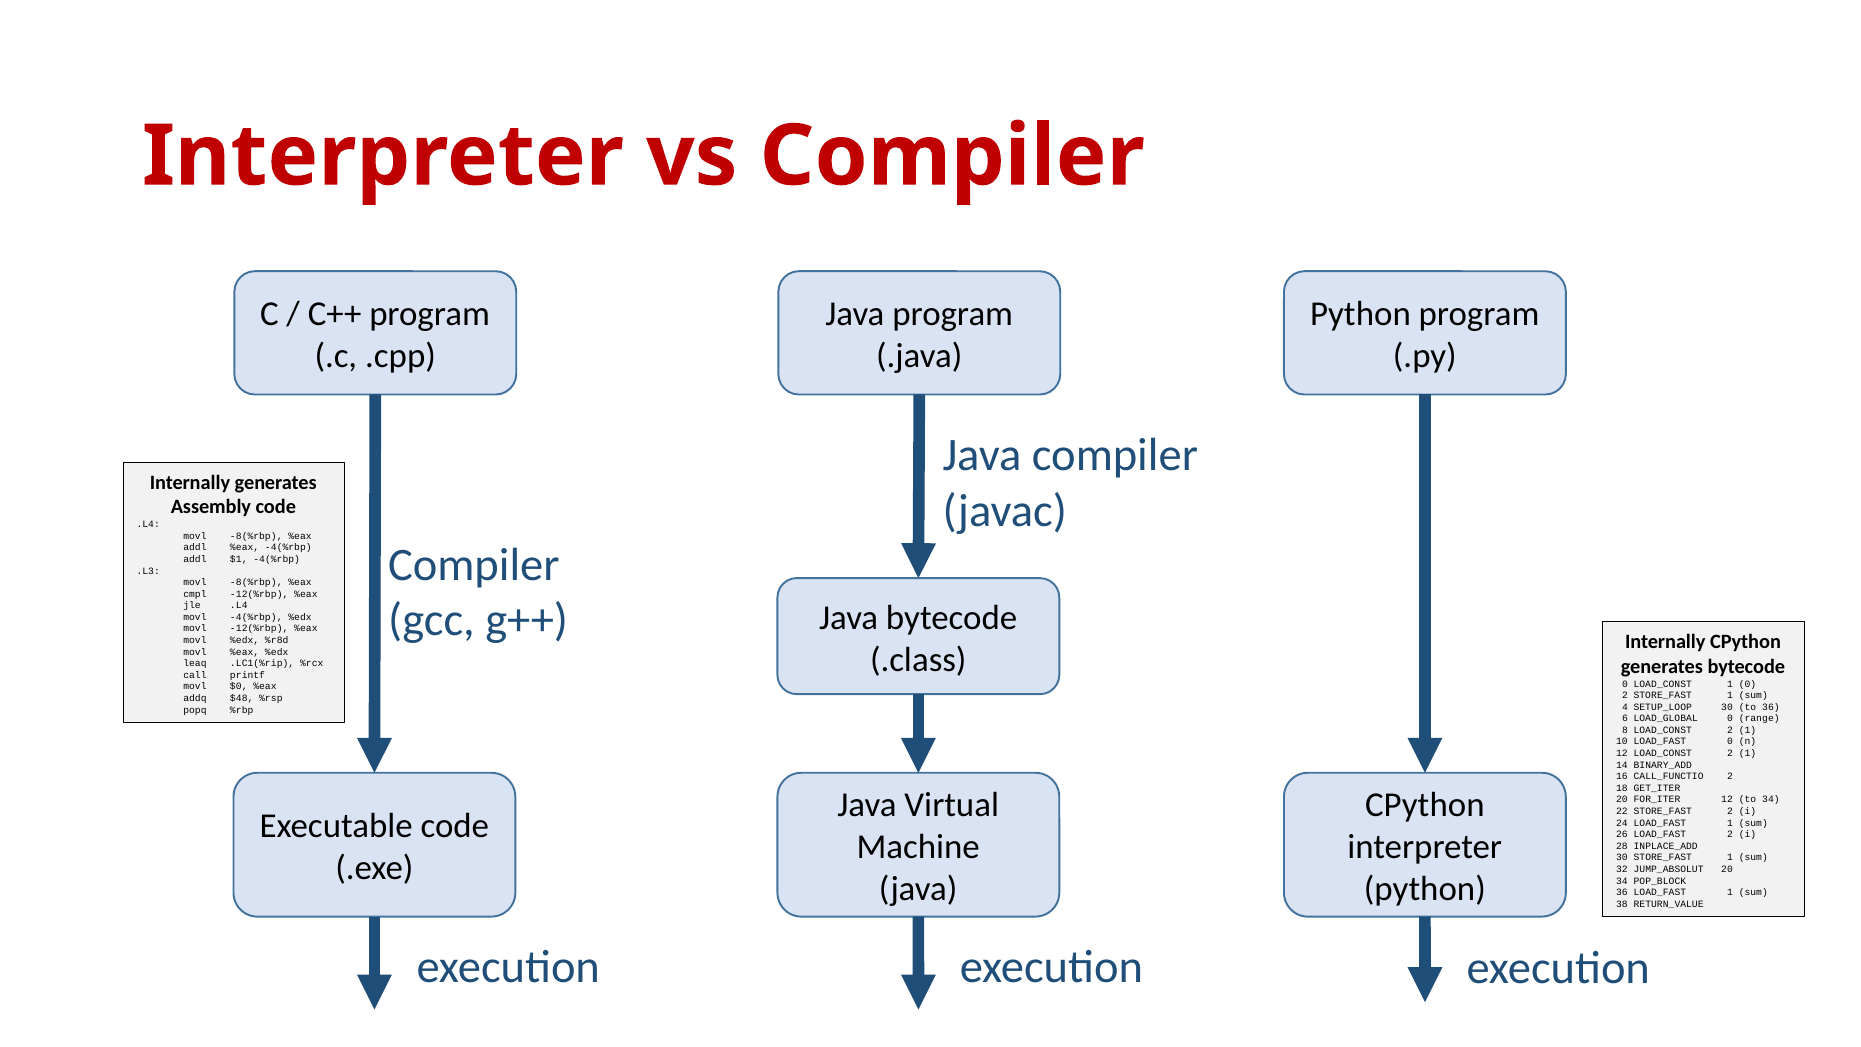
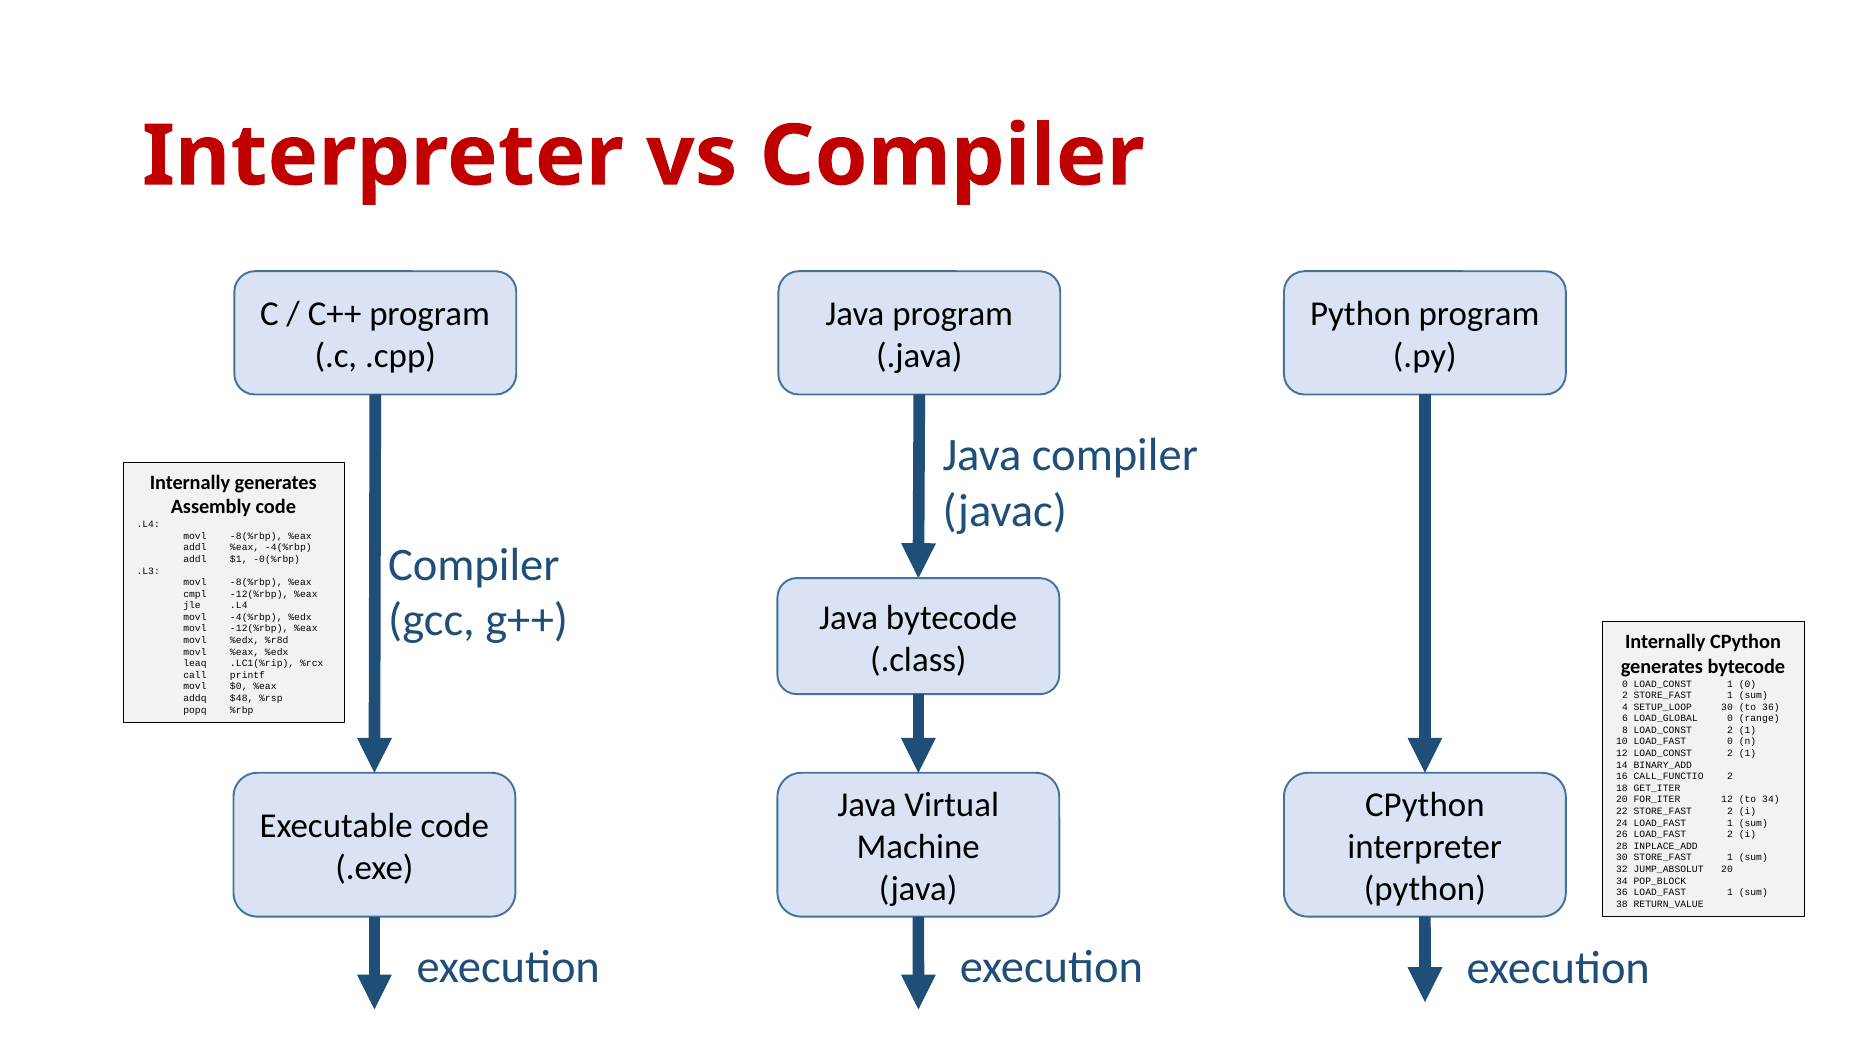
$1 -4(%rbp: -4(%rbp -> -0(%rbp
